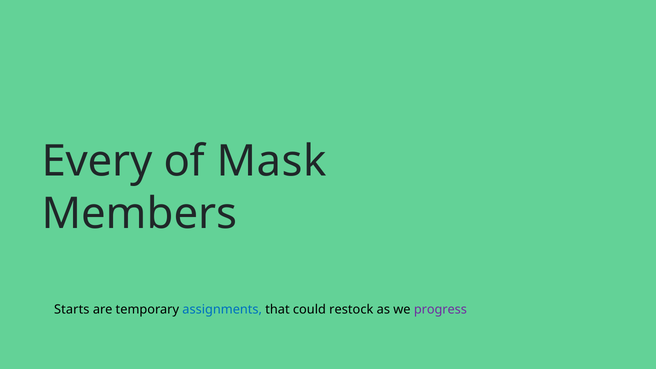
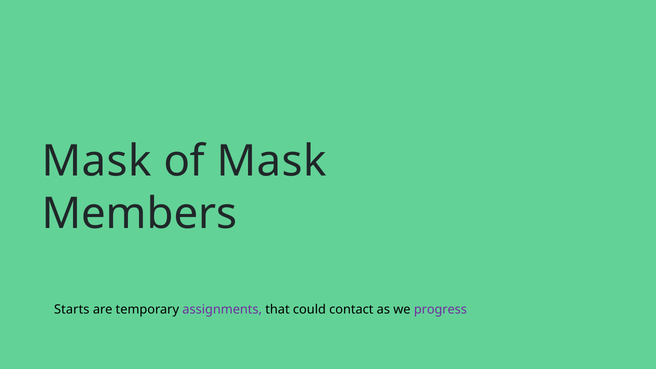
Every at (97, 161): Every -> Mask
assignments colour: blue -> purple
restock: restock -> contact
